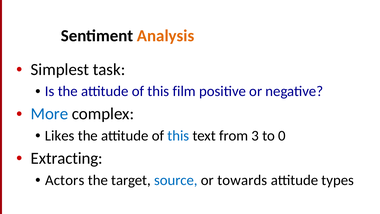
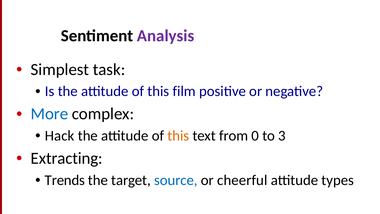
Analysis colour: orange -> purple
Likes: Likes -> Hack
this at (178, 136) colour: blue -> orange
3: 3 -> 0
0: 0 -> 3
Actors: Actors -> Trends
towards: towards -> cheerful
